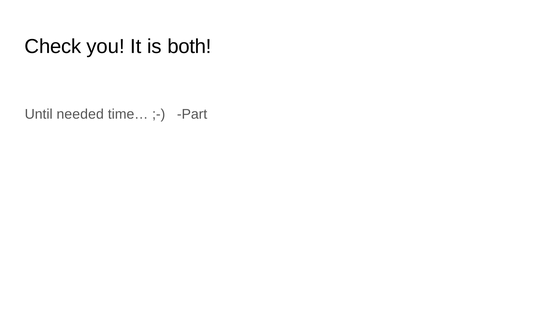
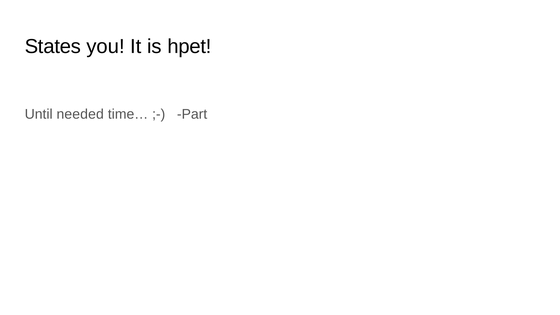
Check: Check -> States
both: both -> hpet
